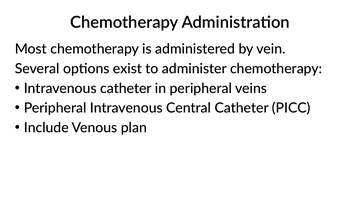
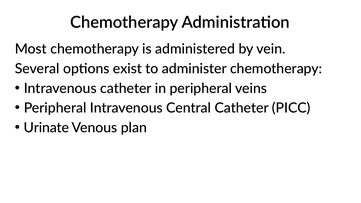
Include: Include -> Urinate
